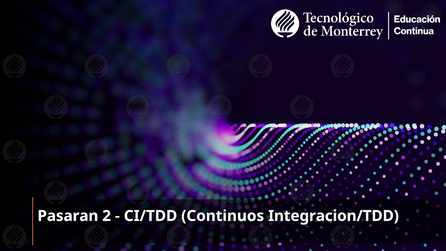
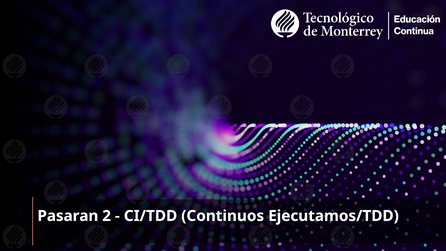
Integracion/TDD: Integracion/TDD -> Ejecutamos/TDD
